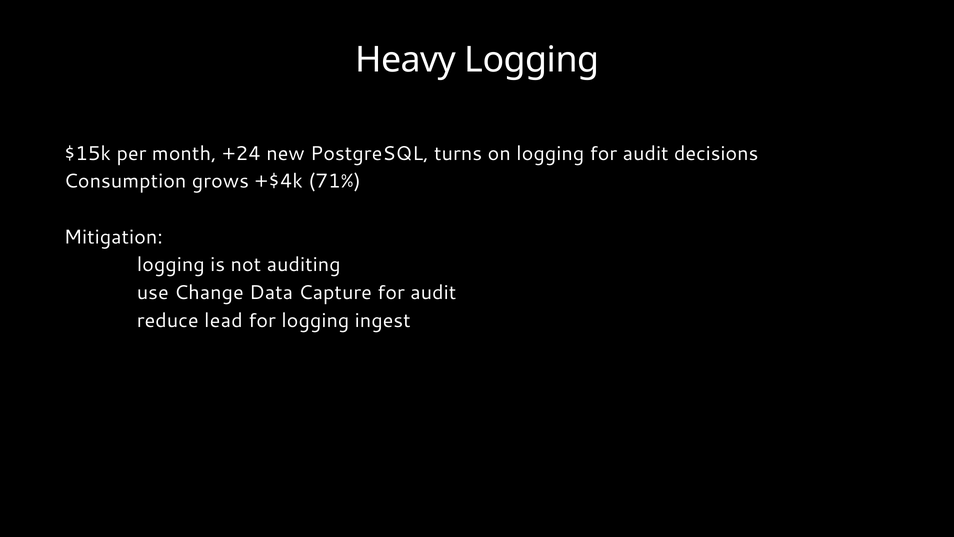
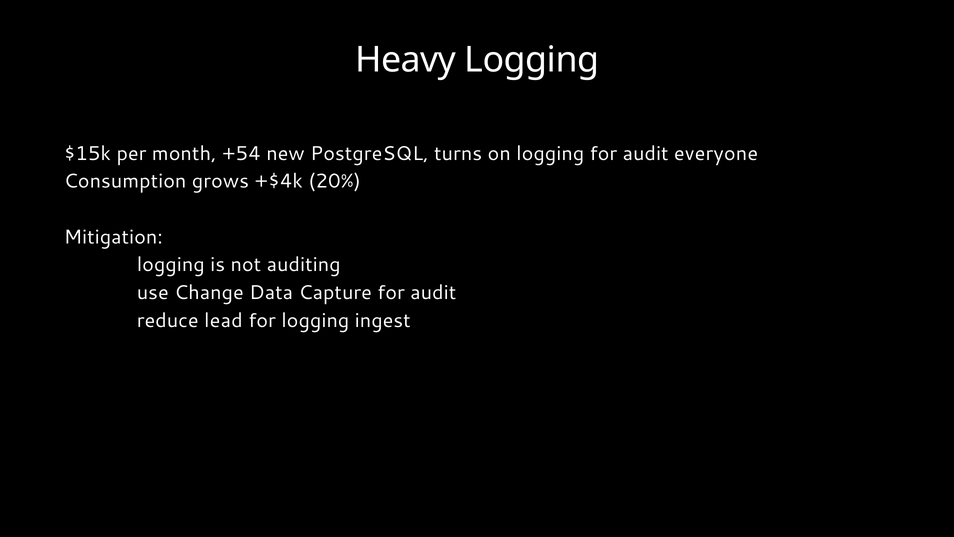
+24: +24 -> +54
decisions: decisions -> everyone
71%: 71% -> 20%
